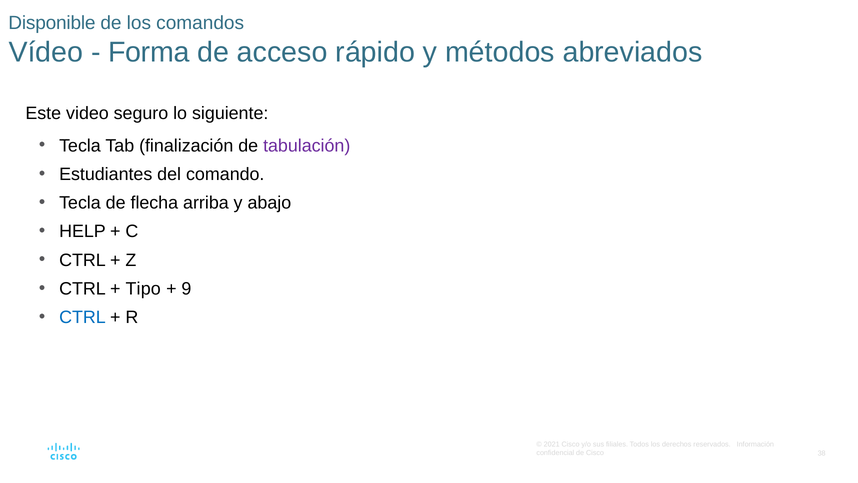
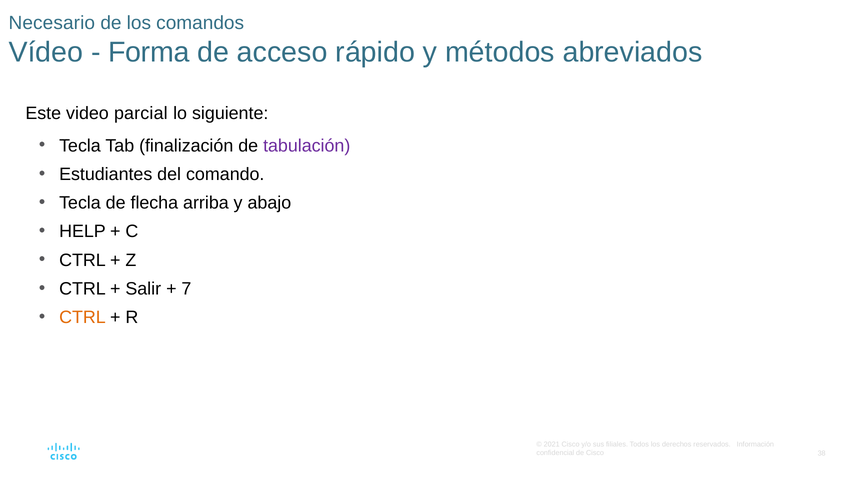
Disponible: Disponible -> Necesario
seguro: seguro -> parcial
Tipo: Tipo -> Salir
9: 9 -> 7
CTRL at (82, 317) colour: blue -> orange
